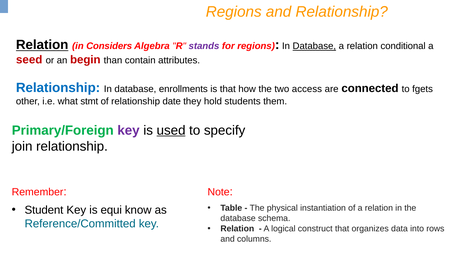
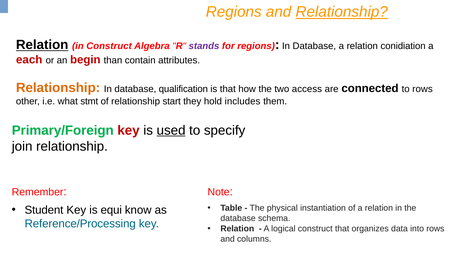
Relationship at (342, 12) underline: none -> present
in Considers: Considers -> Construct
Database at (314, 46) underline: present -> none
conditional: conditional -> conidiation
seed: seed -> each
Relationship at (58, 88) colour: blue -> orange
enrollments: enrollments -> qualification
to fgets: fgets -> rows
date: date -> start
students: students -> includes
key at (128, 130) colour: purple -> red
Reference/Committed: Reference/Committed -> Reference/Processing
